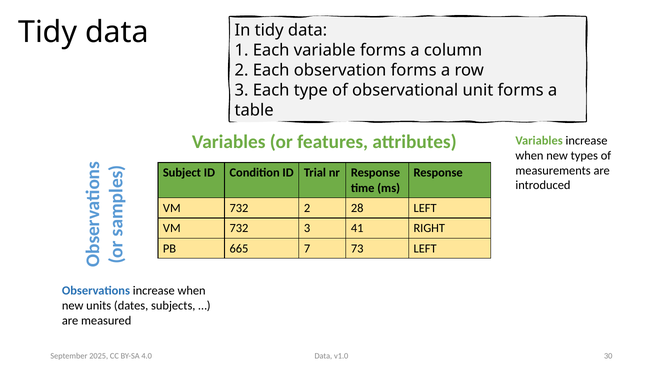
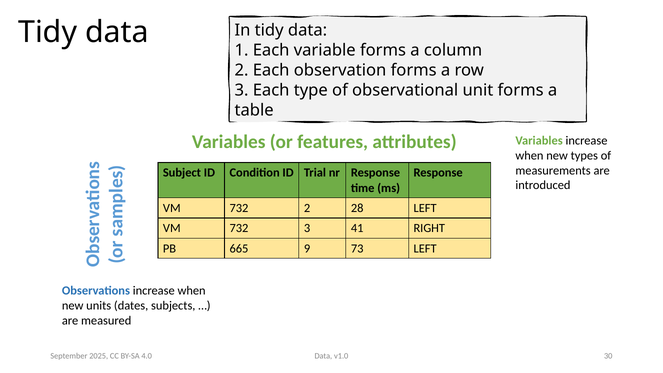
7: 7 -> 9
